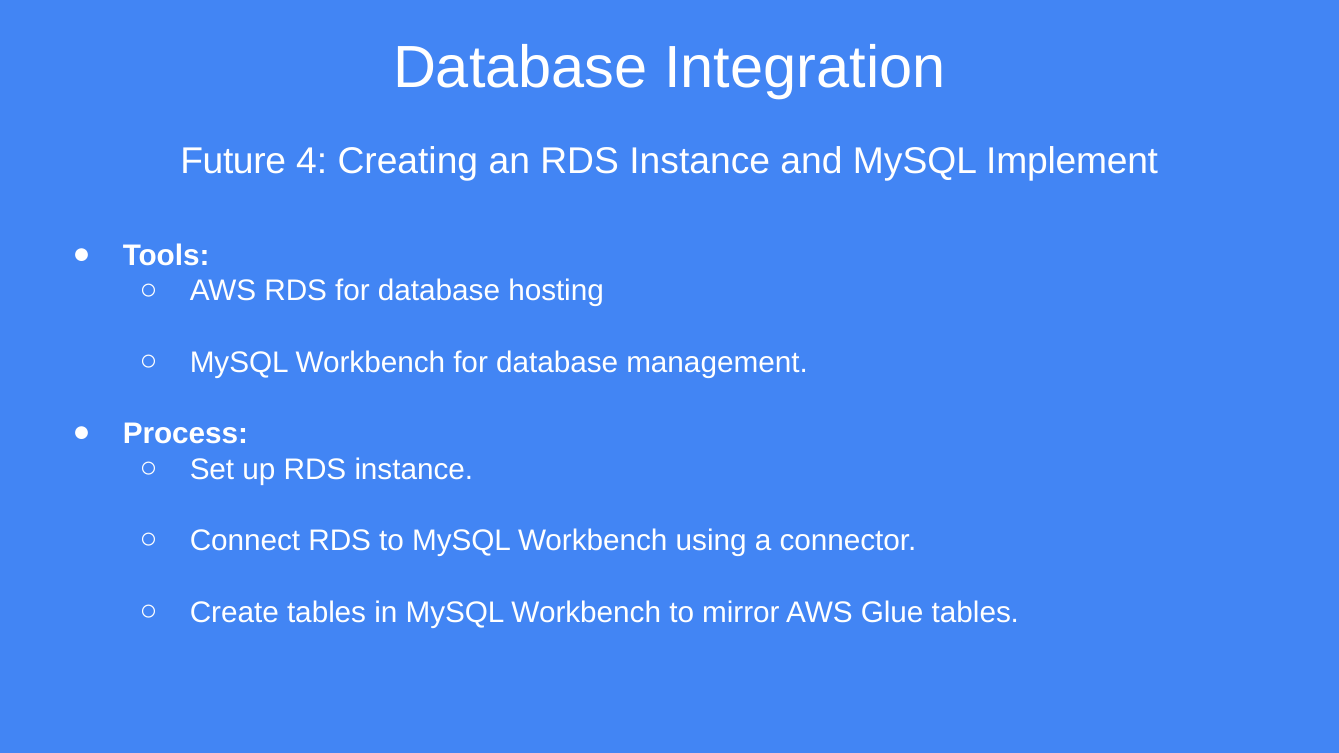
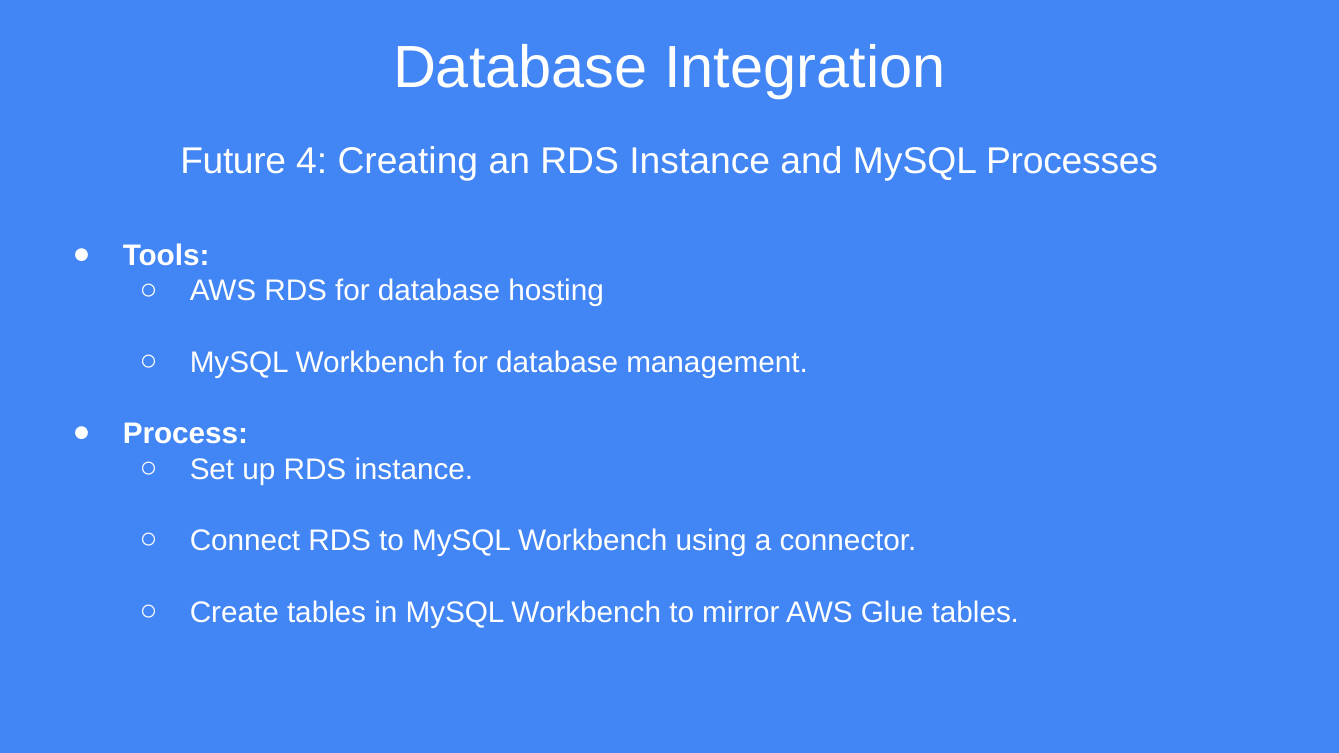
Implement: Implement -> Processes
